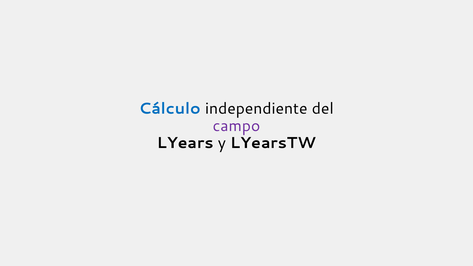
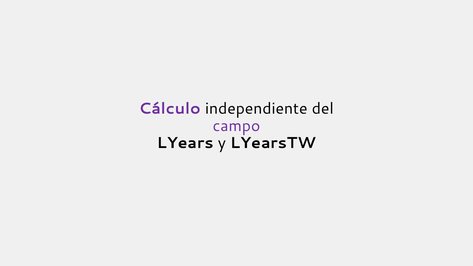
Cálculo colour: blue -> purple
